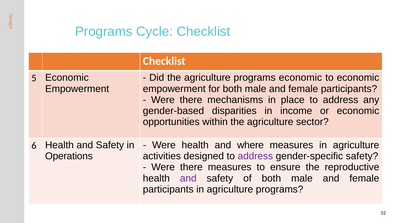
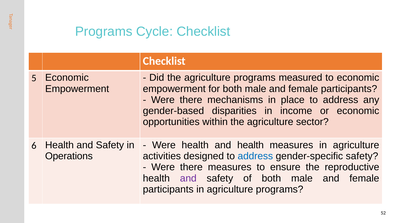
programs economic: economic -> measured
and where: where -> health
address at (255, 156) colour: purple -> blue
